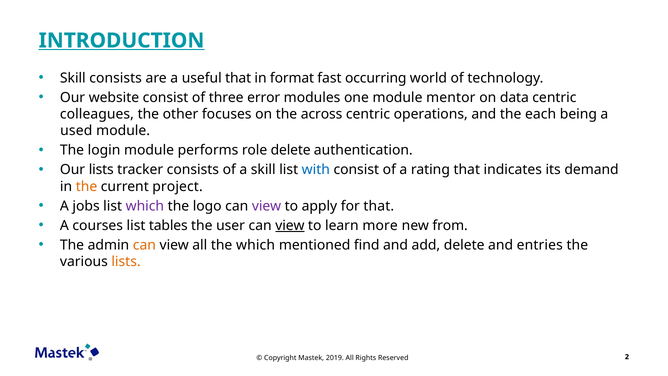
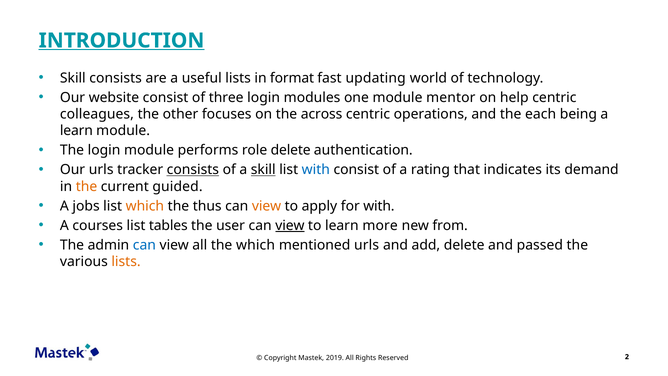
useful that: that -> lists
occurring: occurring -> updating
three error: error -> login
data: data -> help
used at (76, 131): used -> learn
Our lists: lists -> urls
consists at (193, 170) underline: none -> present
skill at (263, 170) underline: none -> present
project: project -> guided
which at (145, 206) colour: purple -> orange
logo: logo -> thus
view at (267, 206) colour: purple -> orange
for that: that -> with
can at (144, 245) colour: orange -> blue
mentioned find: find -> urls
entries: entries -> passed
